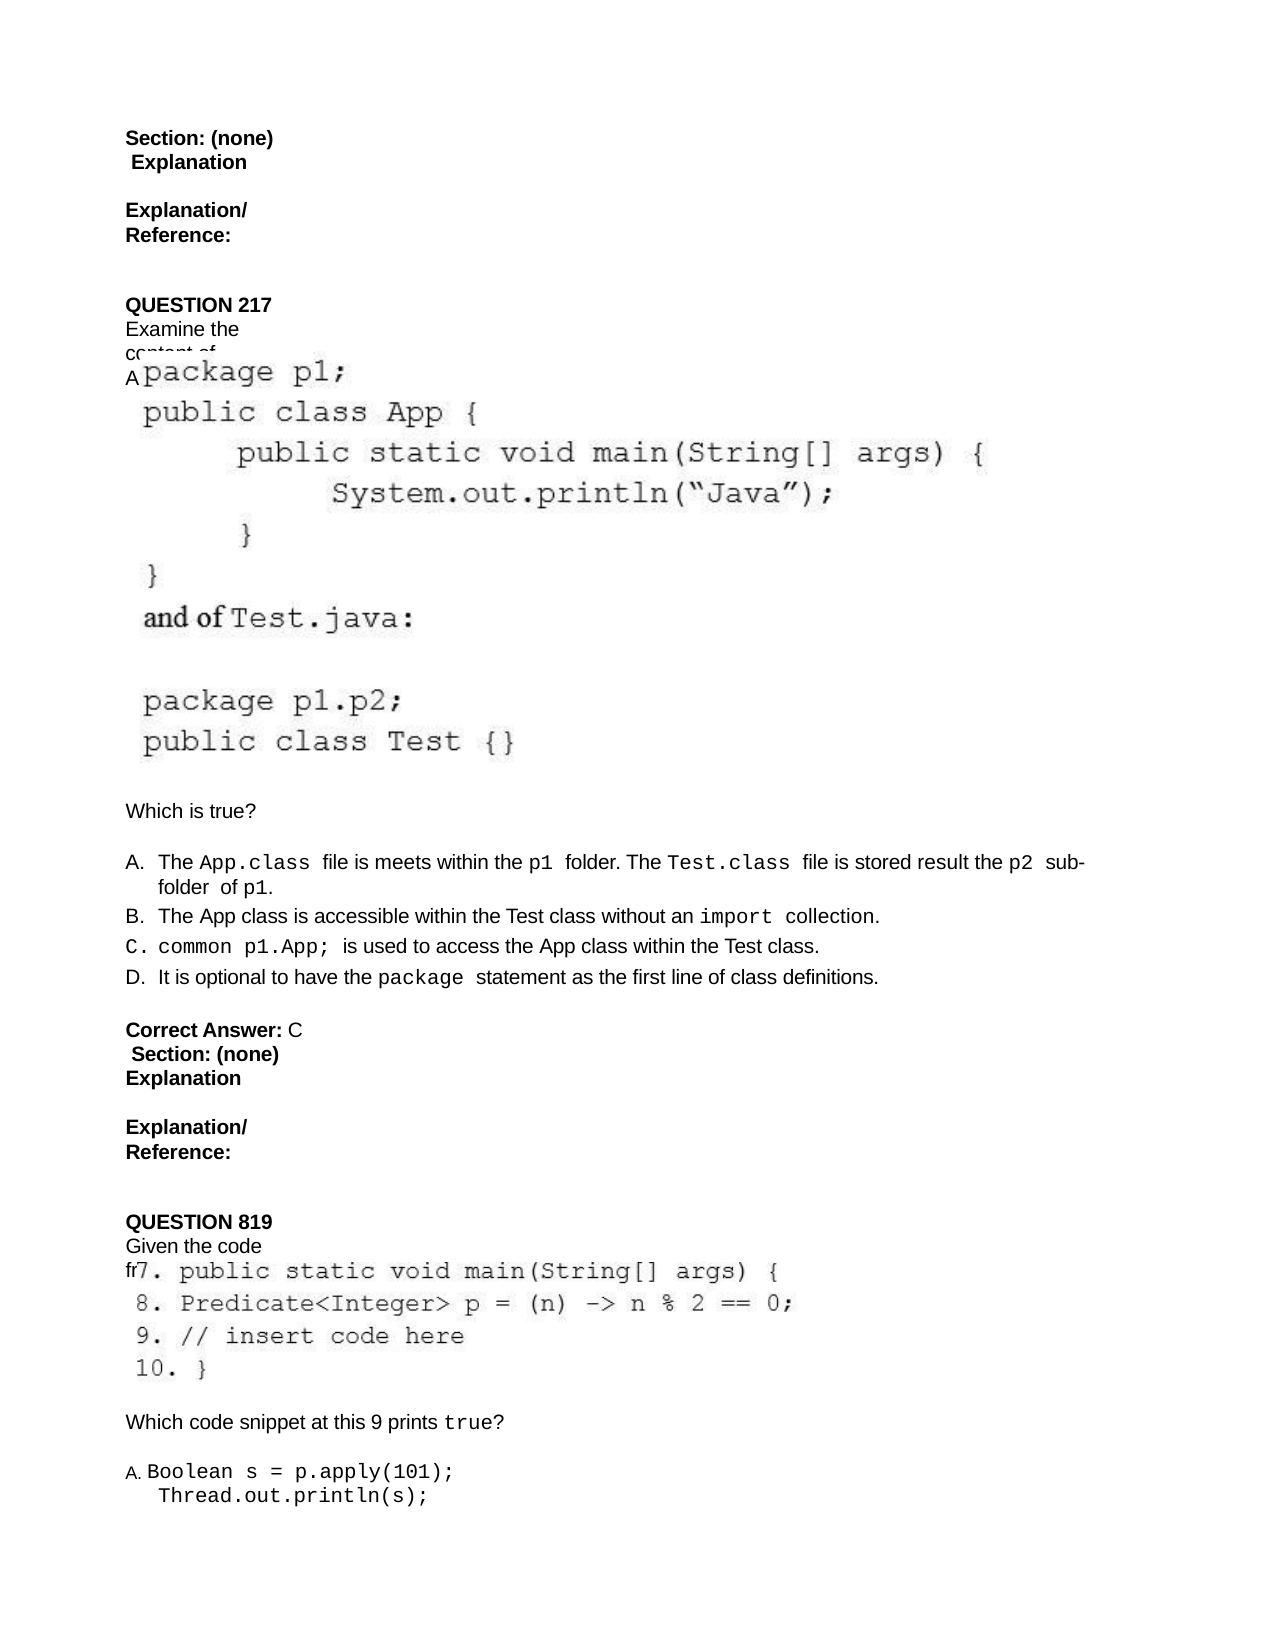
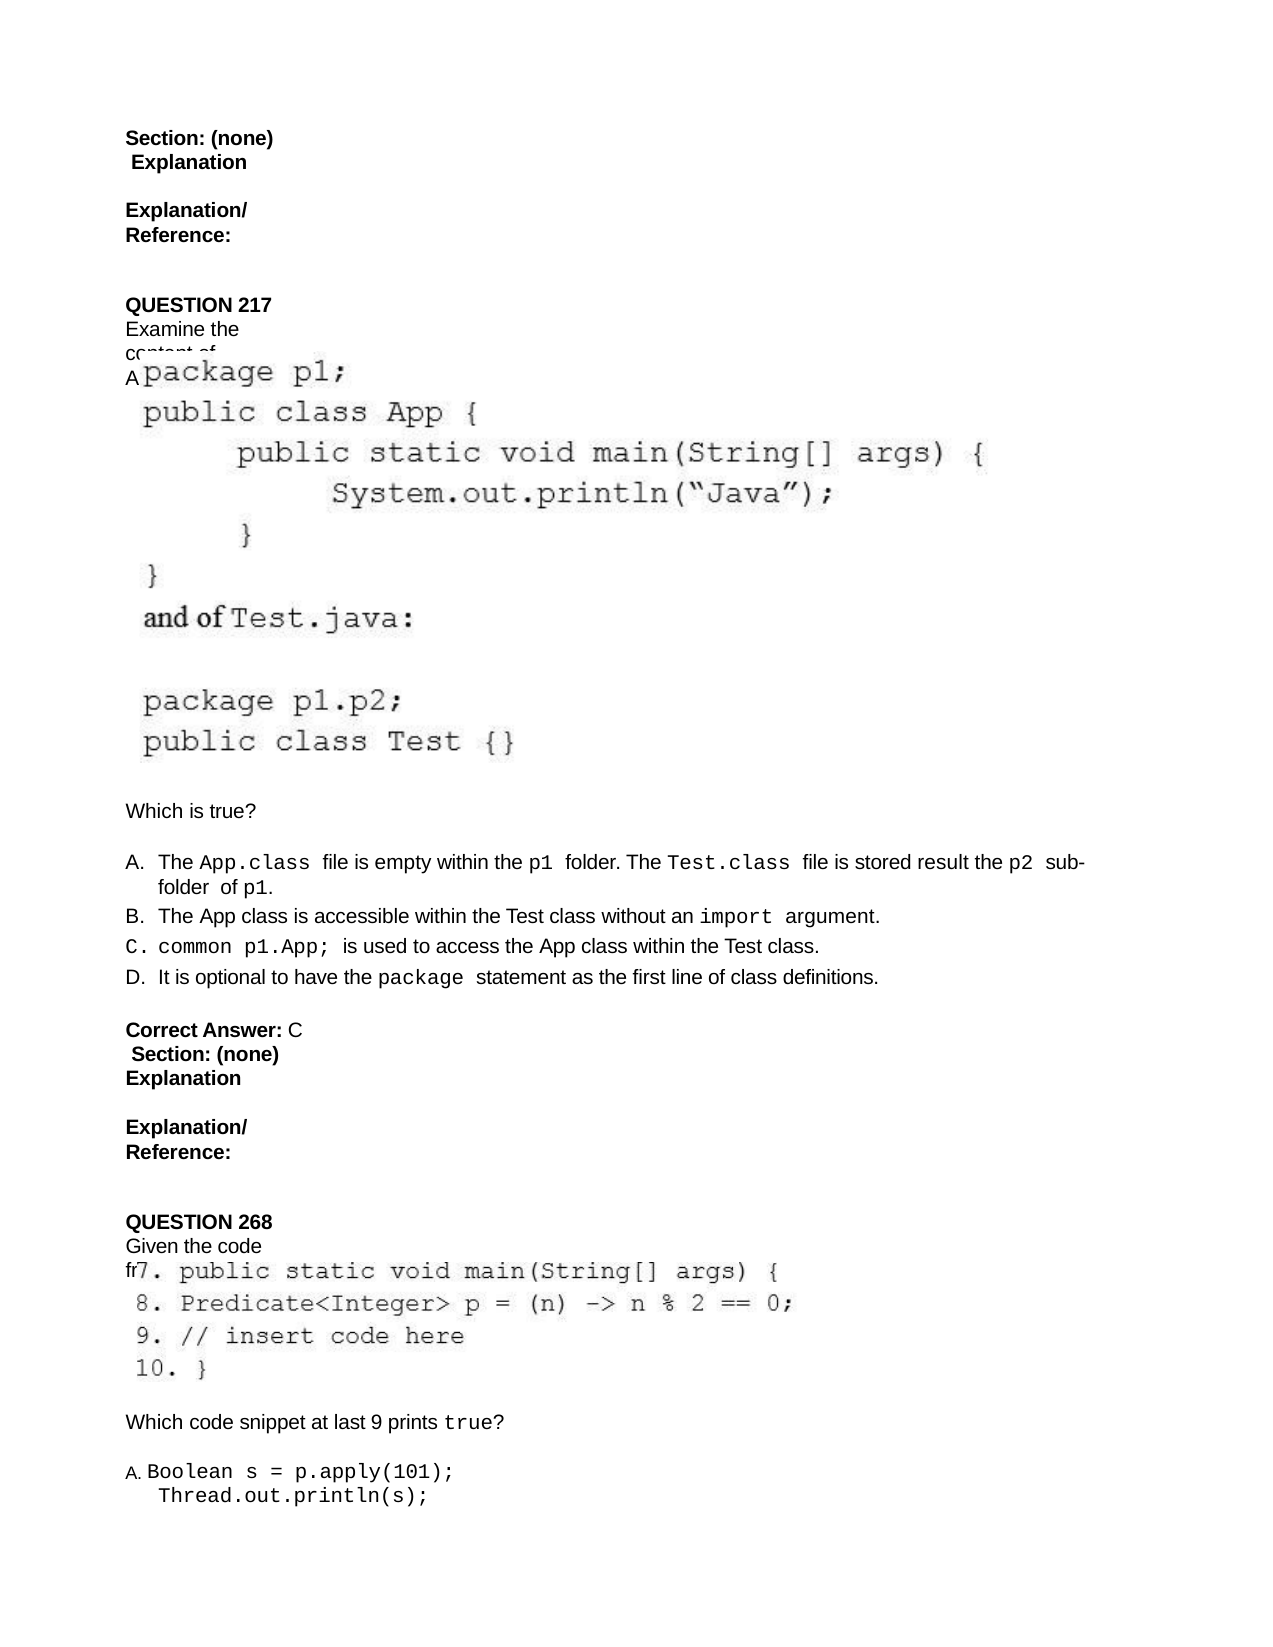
meets: meets -> empty
collection: collection -> argument
819: 819 -> 268
this: this -> last
